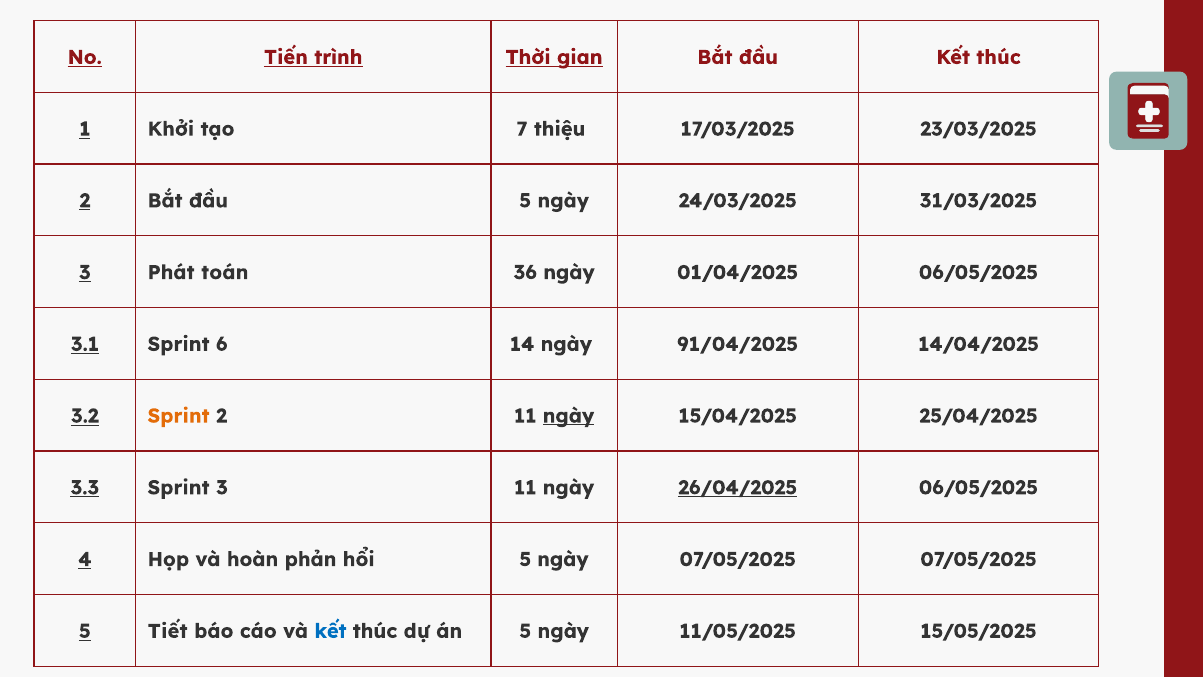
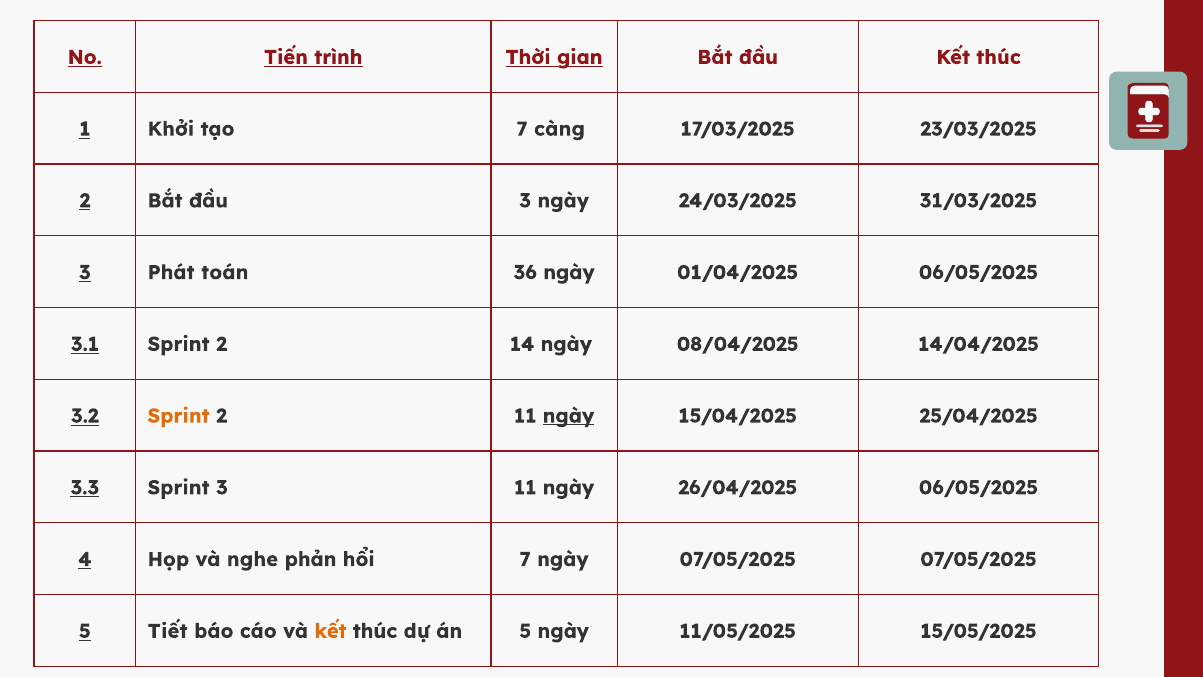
thiệu: thiệu -> càng
đầu 5: 5 -> 3
3.1 Sprint 6: 6 -> 2
91/04/2025: 91/04/2025 -> 08/04/2025
26/04/2025 underline: present -> none
hoàn: hoàn -> nghe
hổi 5: 5 -> 7
kết at (330, 631) colour: blue -> orange
